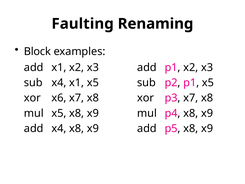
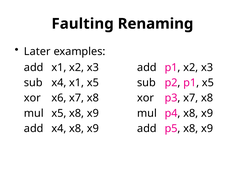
Block: Block -> Later
